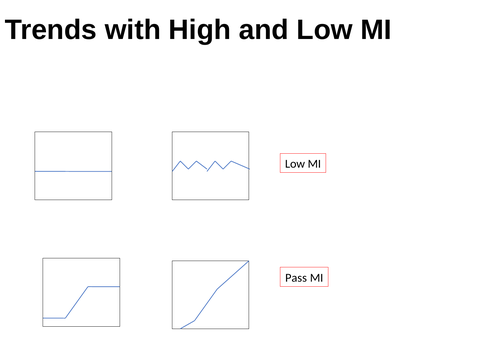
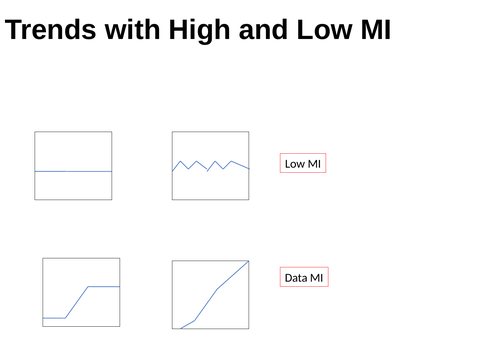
Pass: Pass -> Data
